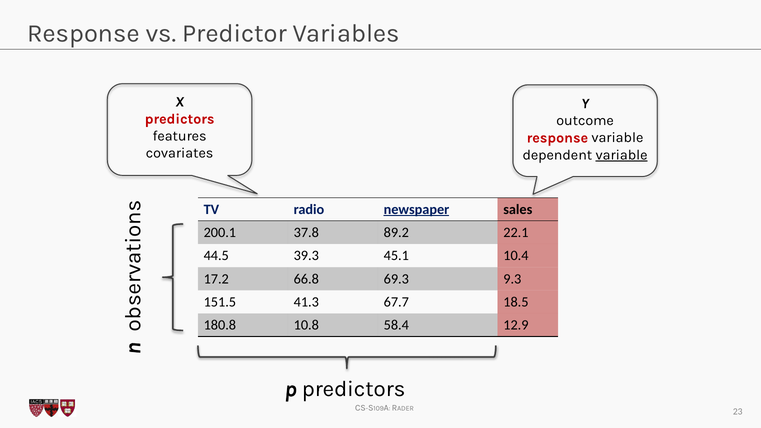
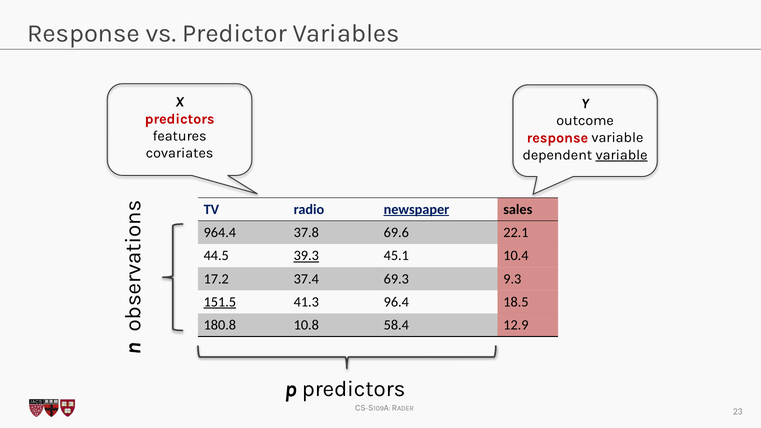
200.1: 200.1 -> 964.4
89.2: 89.2 -> 69.6
39.3 underline: none -> present
66.8: 66.8 -> 37.4
151.5 underline: none -> present
67.7: 67.7 -> 96.4
